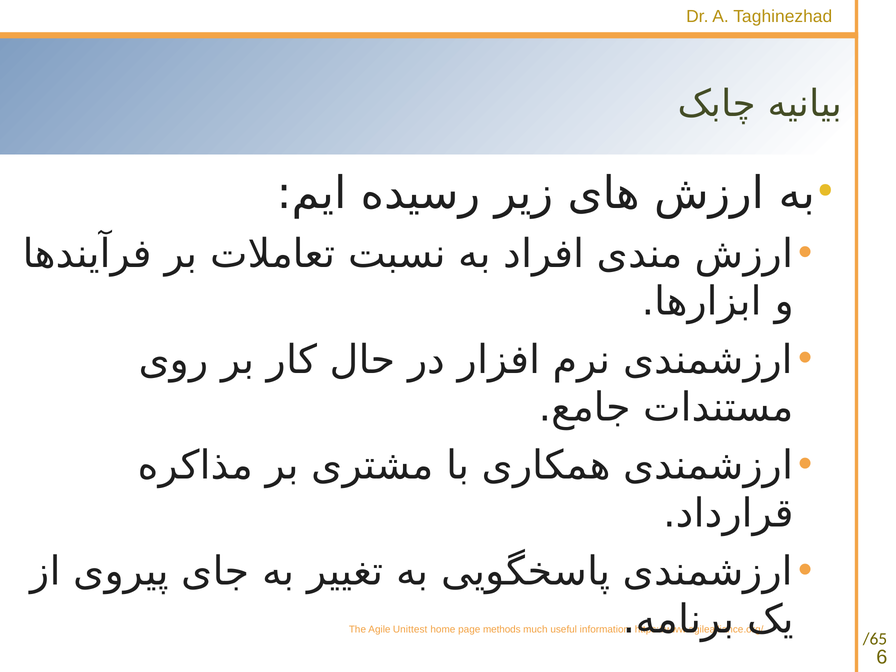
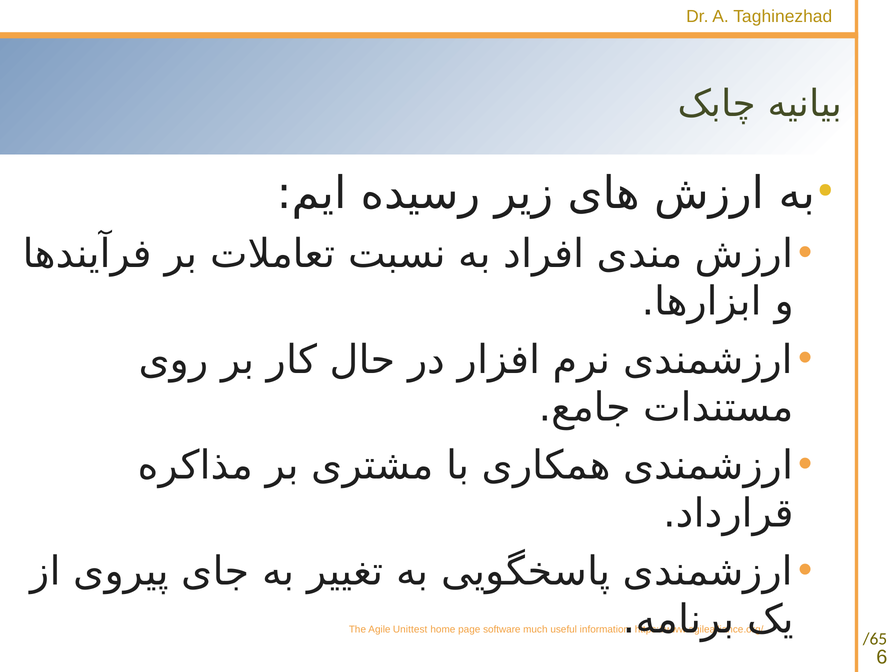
methods: methods -> software
